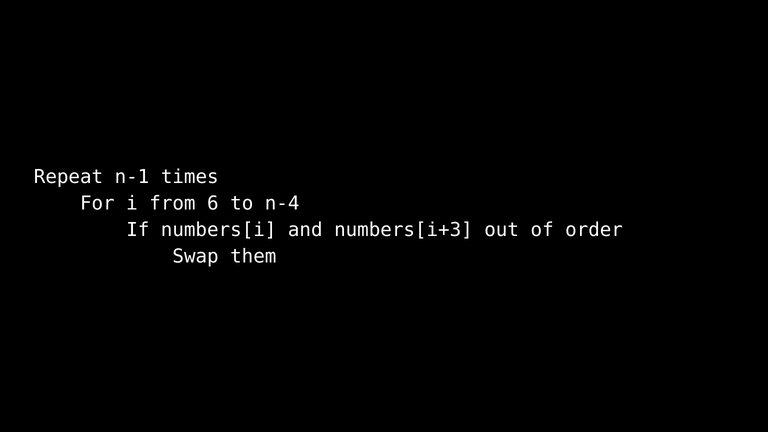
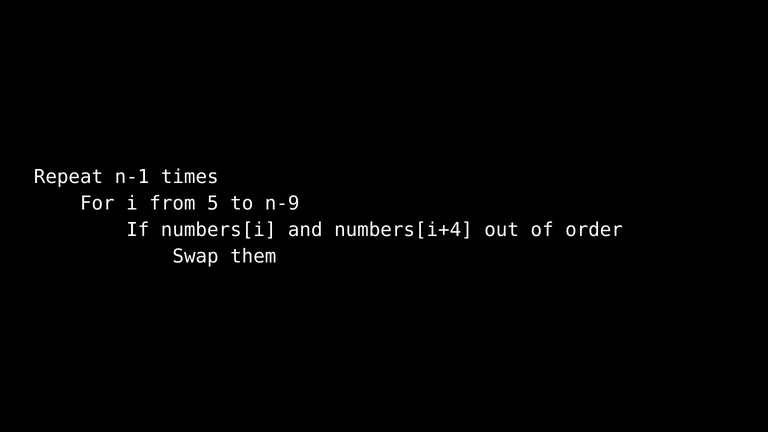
6: 6 -> 5
n-4: n-4 -> n-9
numbers[i+3: numbers[i+3 -> numbers[i+4
